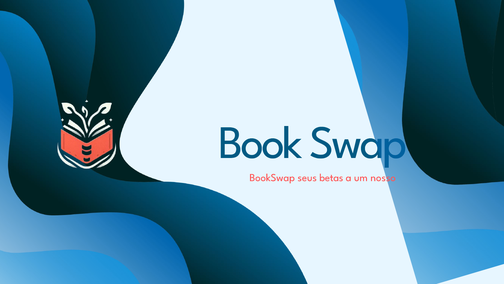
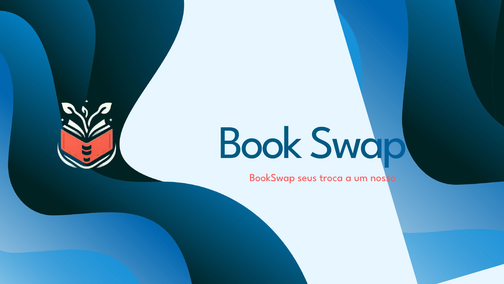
betas: betas -> troca
